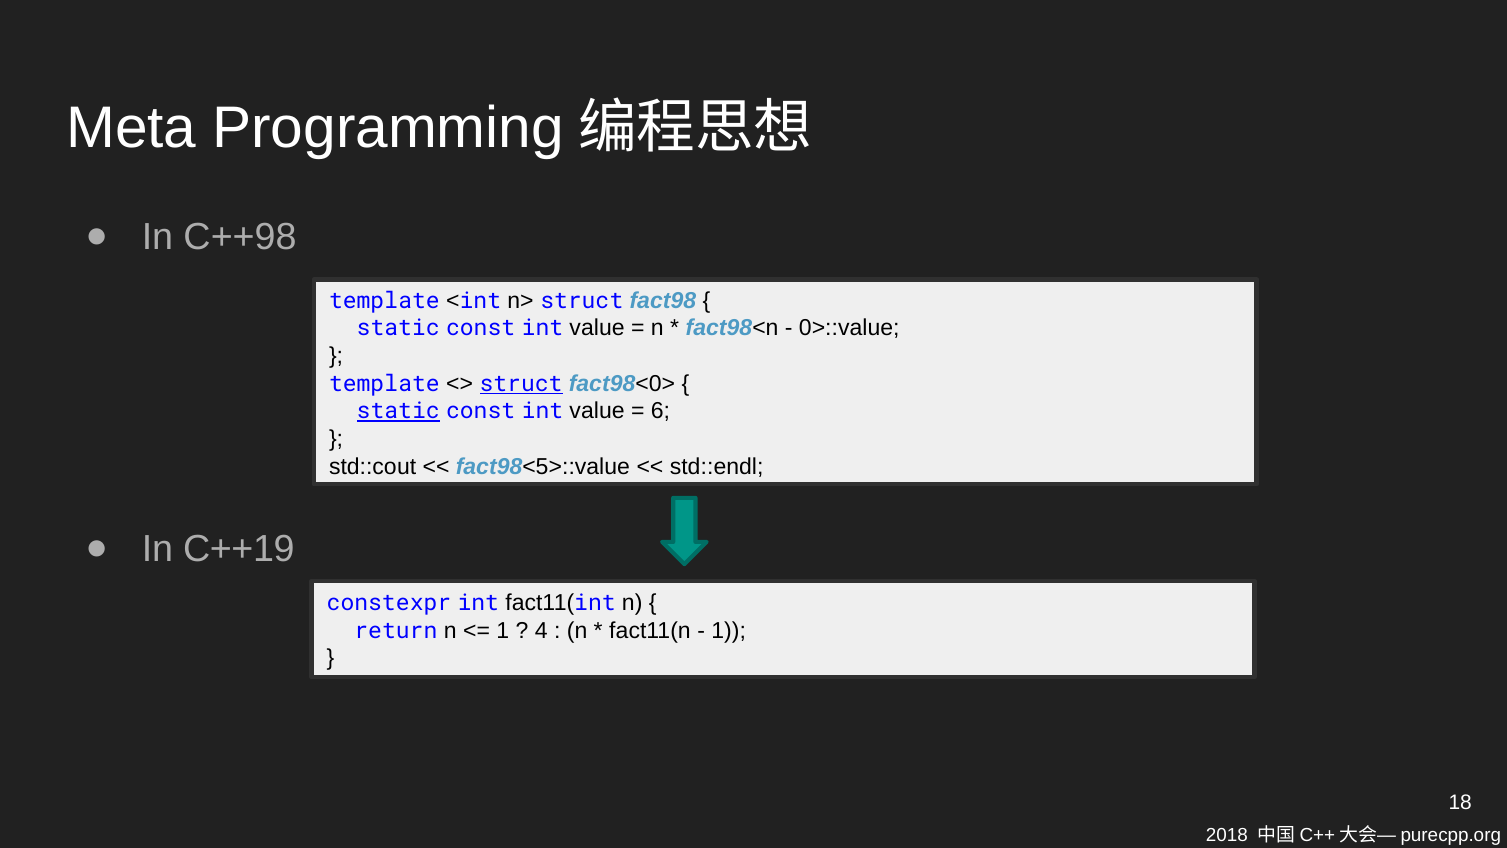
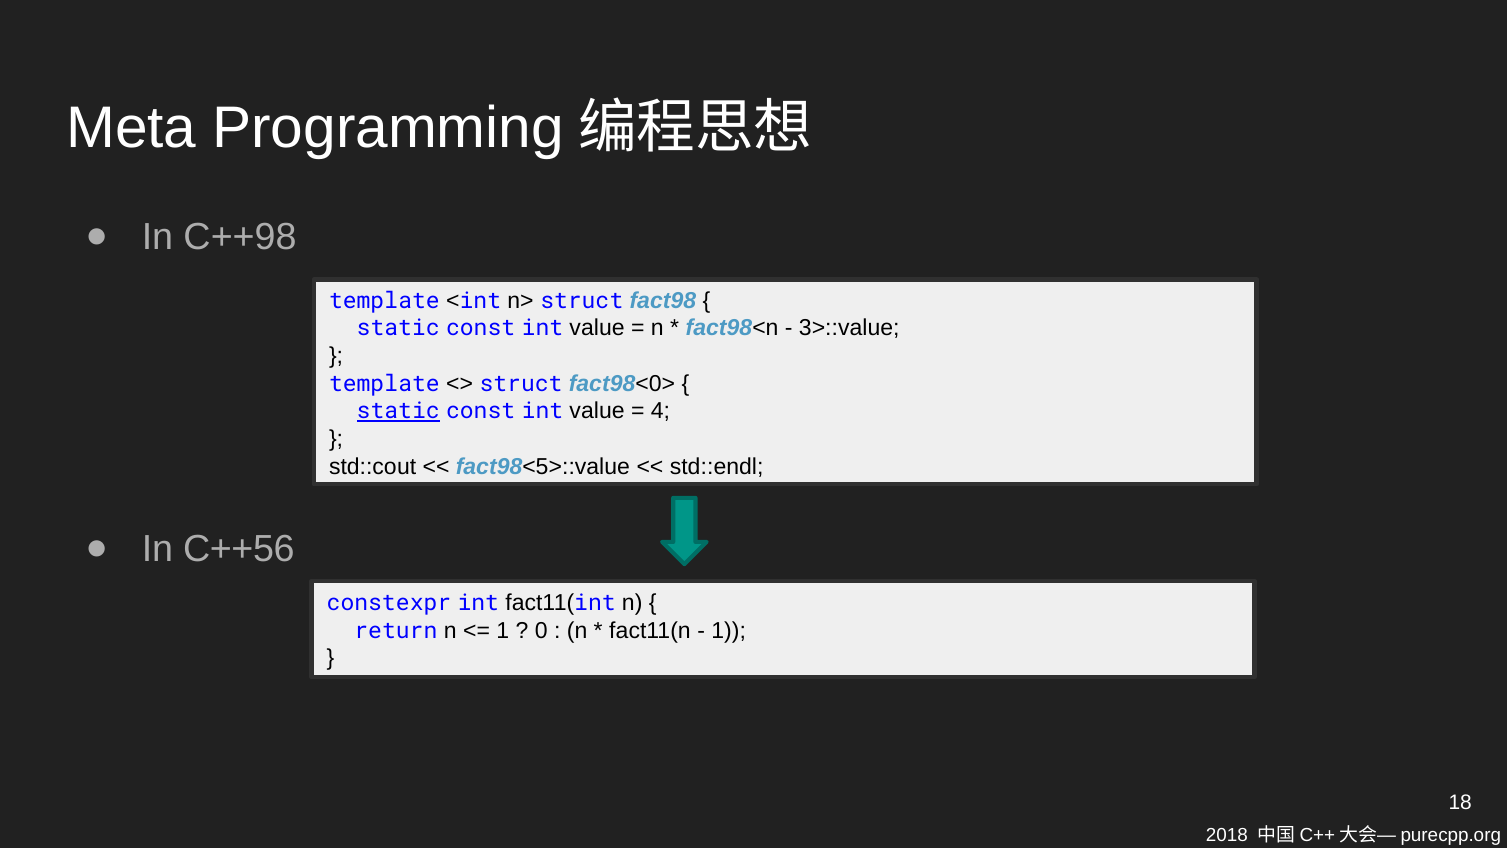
0>::value: 0>::value -> 3>::value
struct at (521, 383) underline: present -> none
6: 6 -> 4
C++19: C++19 -> C++56
4: 4 -> 0
